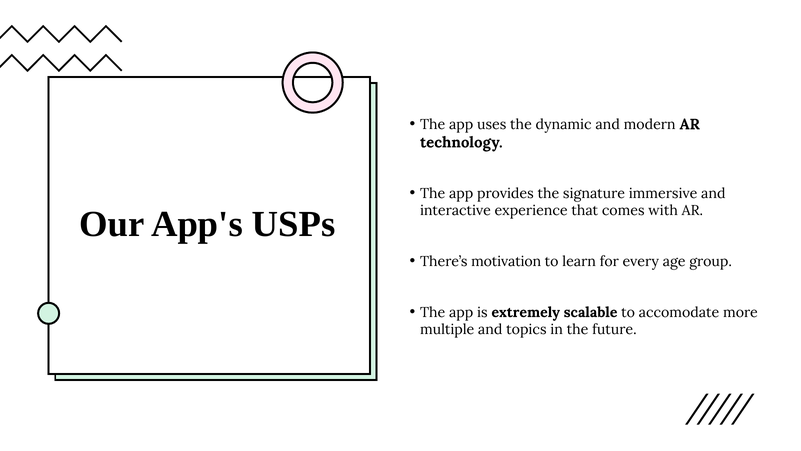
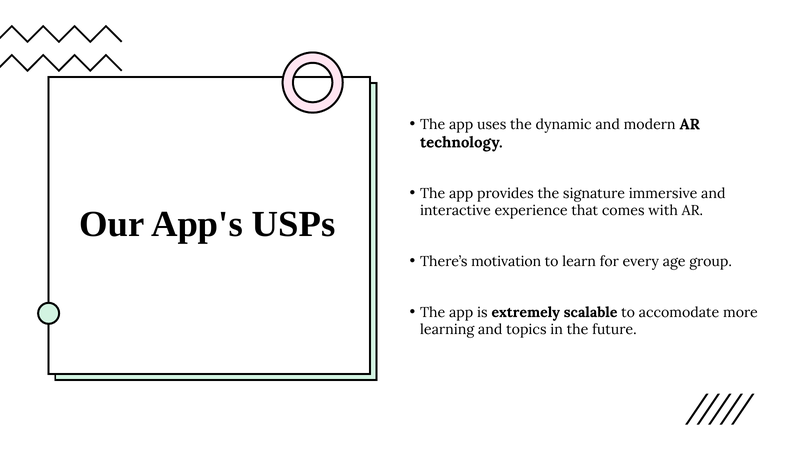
multiple: multiple -> learning
